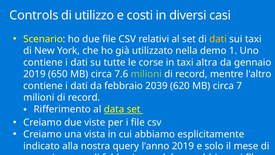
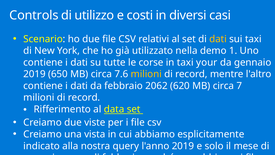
altra: altra -> your
milioni at (146, 74) colour: light green -> yellow
2039: 2039 -> 2062
